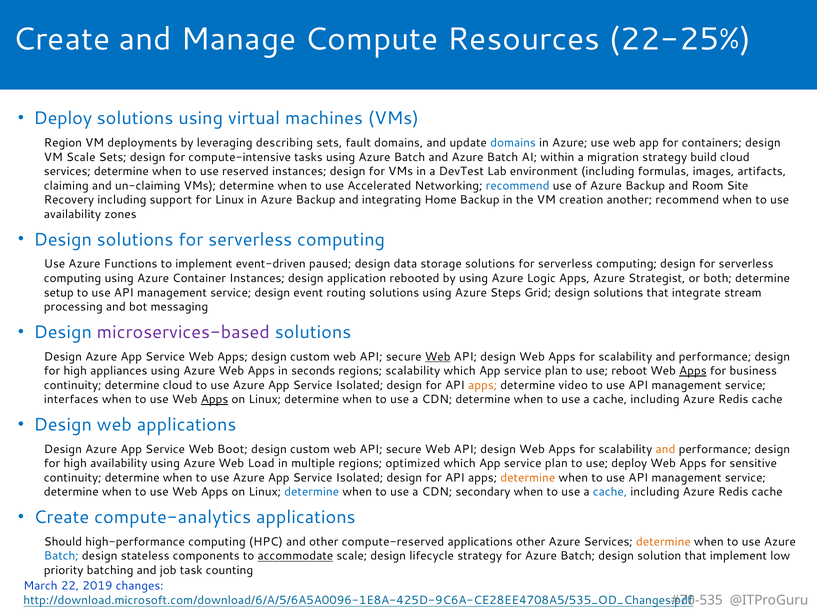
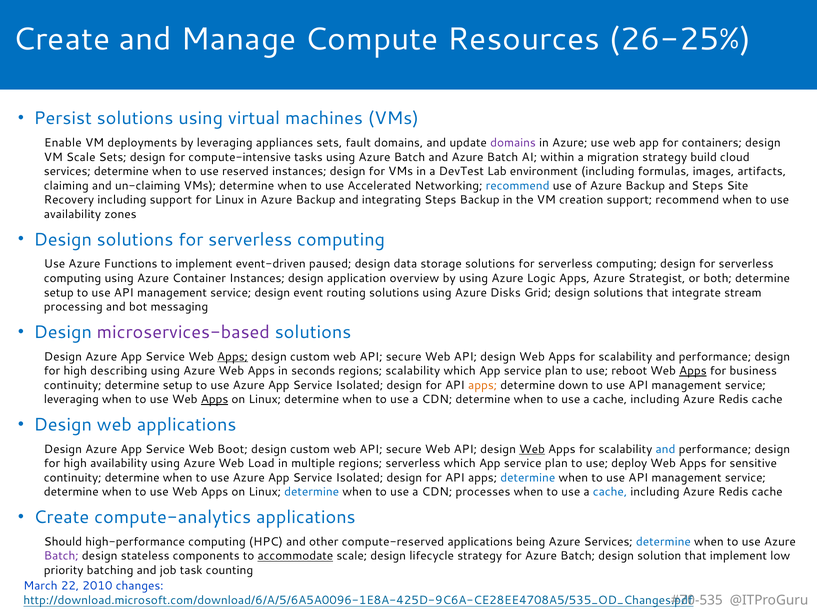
22-25%: 22-25% -> 26-25%
Deploy at (63, 118): Deploy -> Persist
Region: Region -> Enable
describing: describing -> appliances
domains at (513, 143) colour: blue -> purple
and Room: Room -> Steps
integrating Home: Home -> Steps
creation another: another -> support
rebooted: rebooted -> overview
Steps: Steps -> Disks
Apps at (232, 356) underline: none -> present
Web at (438, 356) underline: present -> none
appliances: appliances -> describing
continuity determine cloud: cloud -> setup
video: video -> down
interfaces at (71, 399): interfaces -> leveraging
Web at (532, 449) underline: none -> present
and at (666, 449) colour: orange -> blue
regions optimized: optimized -> serverless
determine at (528, 478) colour: orange -> blue
secondary: secondary -> processes
applications other: other -> being
determine at (663, 542) colour: orange -> blue
Batch at (61, 556) colour: blue -> purple
2019: 2019 -> 2010
